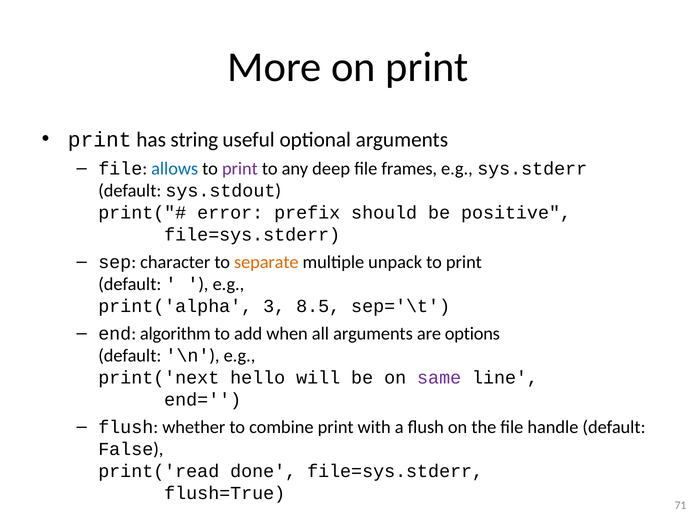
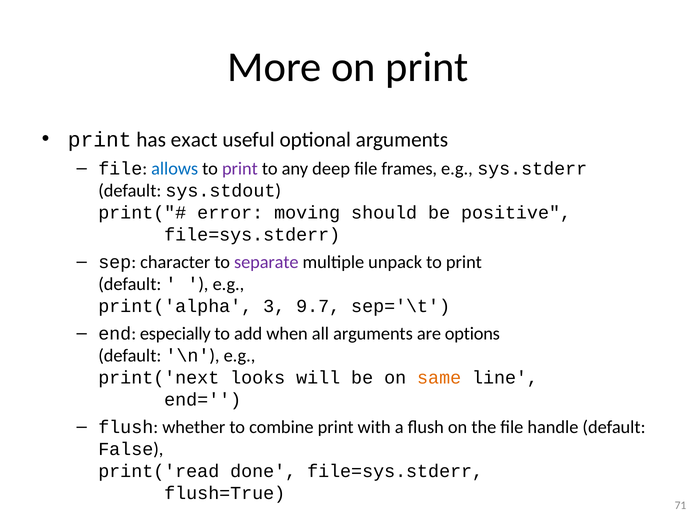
string: string -> exact
prefix: prefix -> moving
separate colour: orange -> purple
8.5: 8.5 -> 9.7
algorithm: algorithm -> especially
hello: hello -> looks
same colour: purple -> orange
